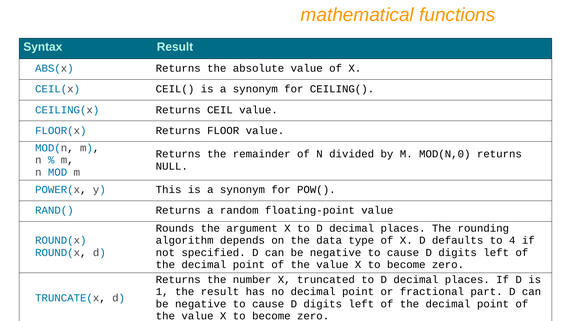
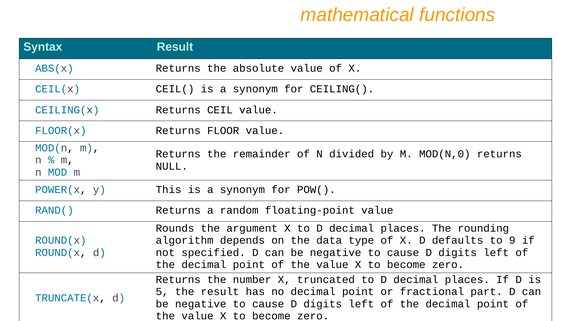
4: 4 -> 9
1: 1 -> 5
